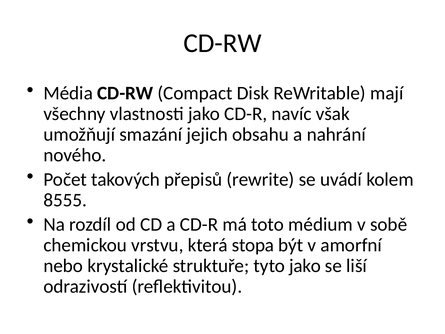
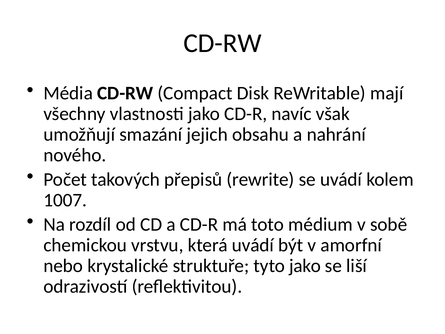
8555: 8555 -> 1007
která stopa: stopa -> uvádí
